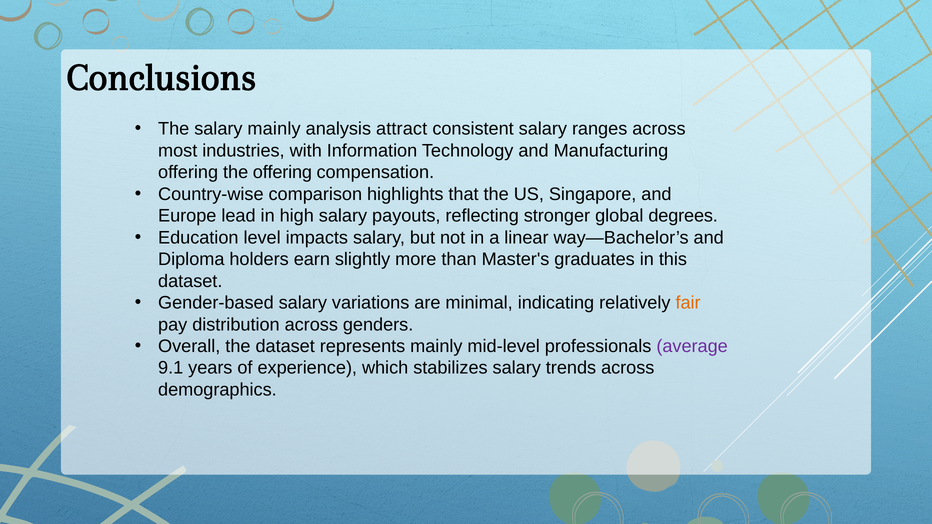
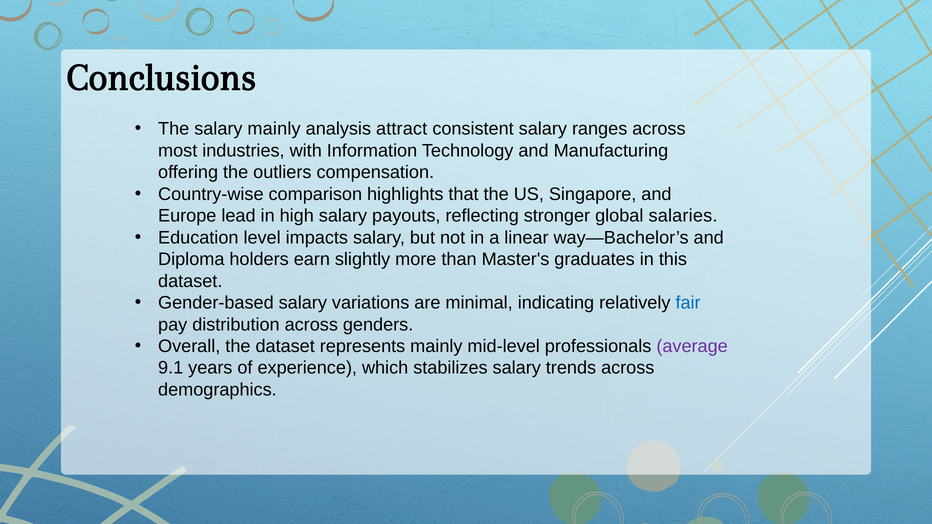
the offering: offering -> outliers
degrees: degrees -> salaries
fair colour: orange -> blue
